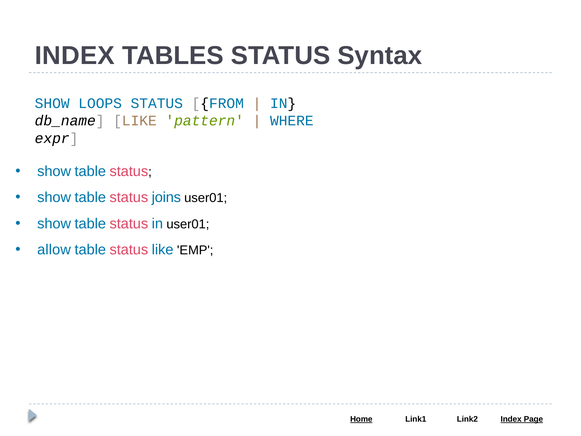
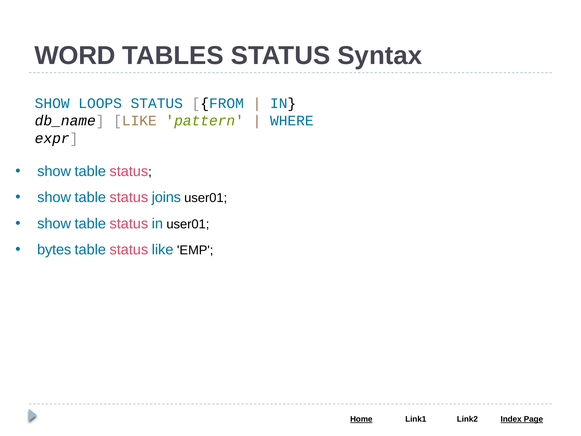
INDEX at (75, 56): INDEX -> WORD
allow: allow -> bytes
